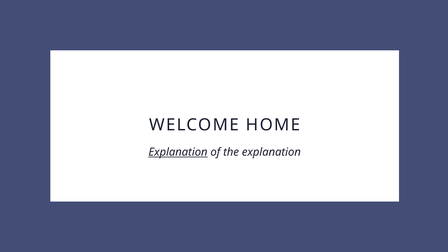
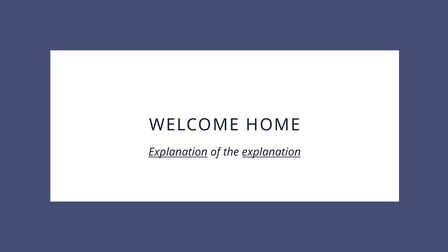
explanation at (271, 152) underline: none -> present
